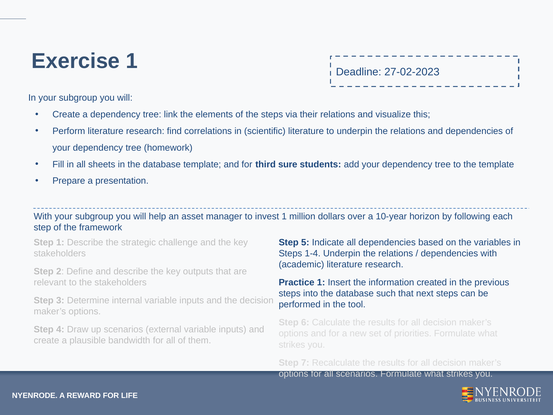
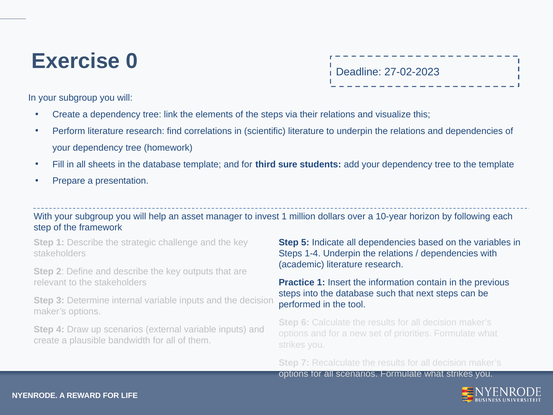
Exercise 1: 1 -> 0
created: created -> contain
